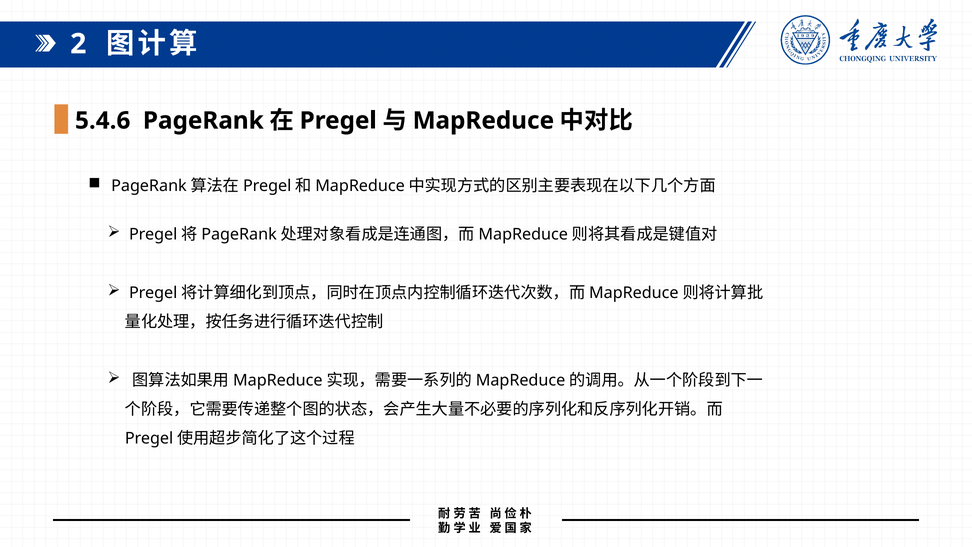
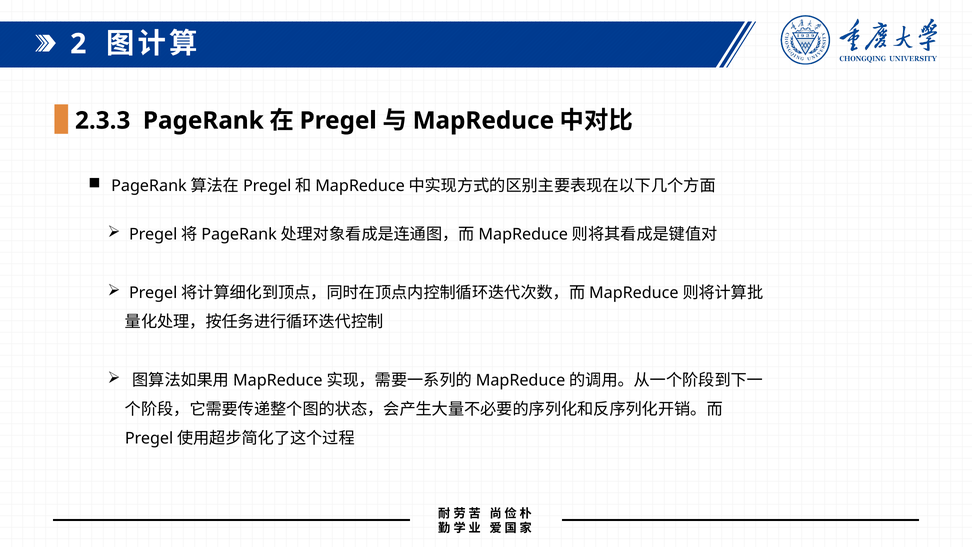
5.4.6: 5.4.6 -> 2.3.3
